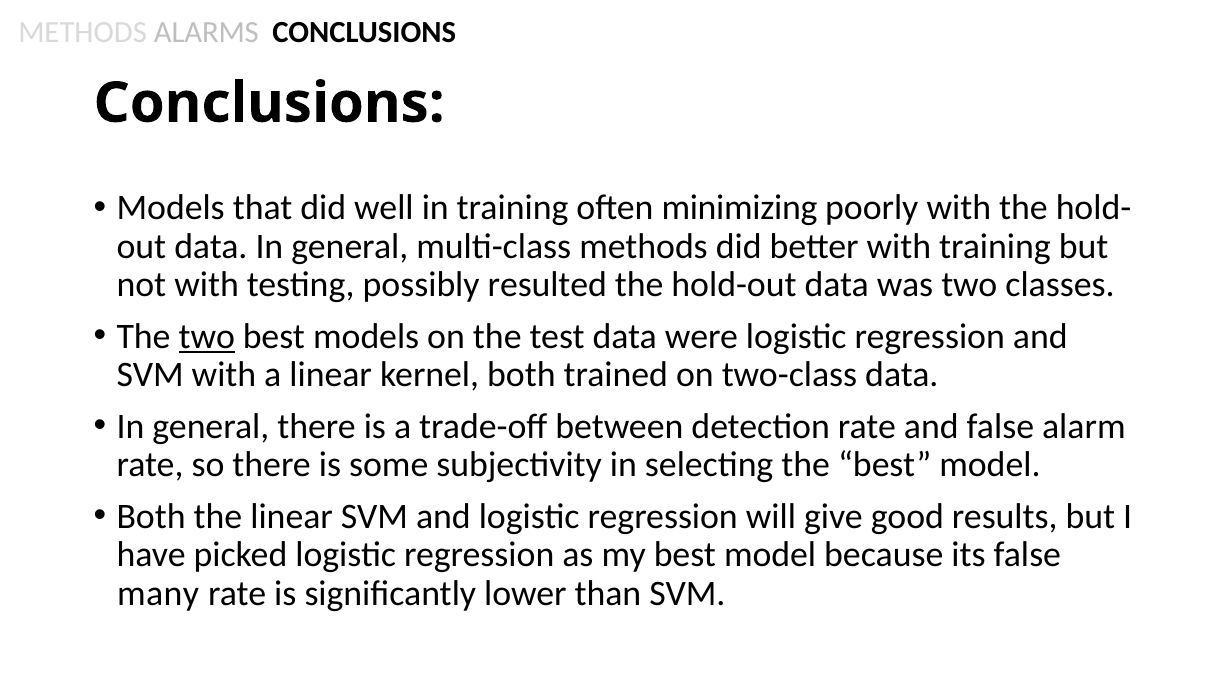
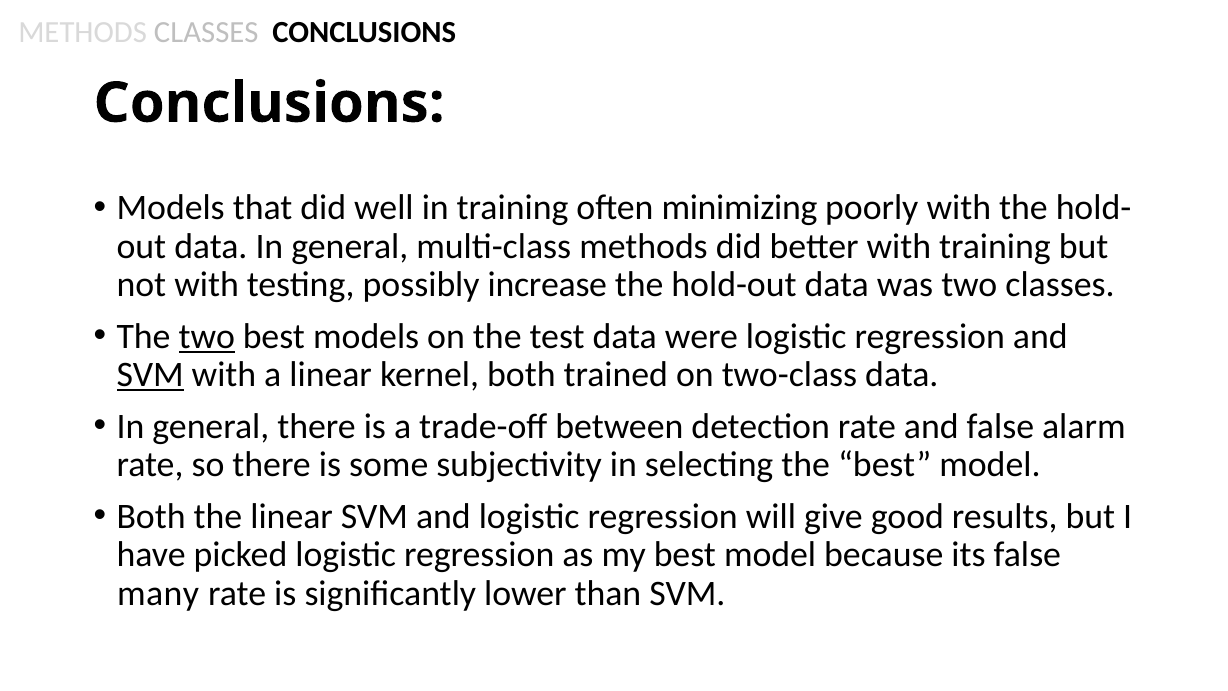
METHODS ALARMS: ALARMS -> CLASSES
resulted: resulted -> increase
SVM at (150, 375) underline: none -> present
